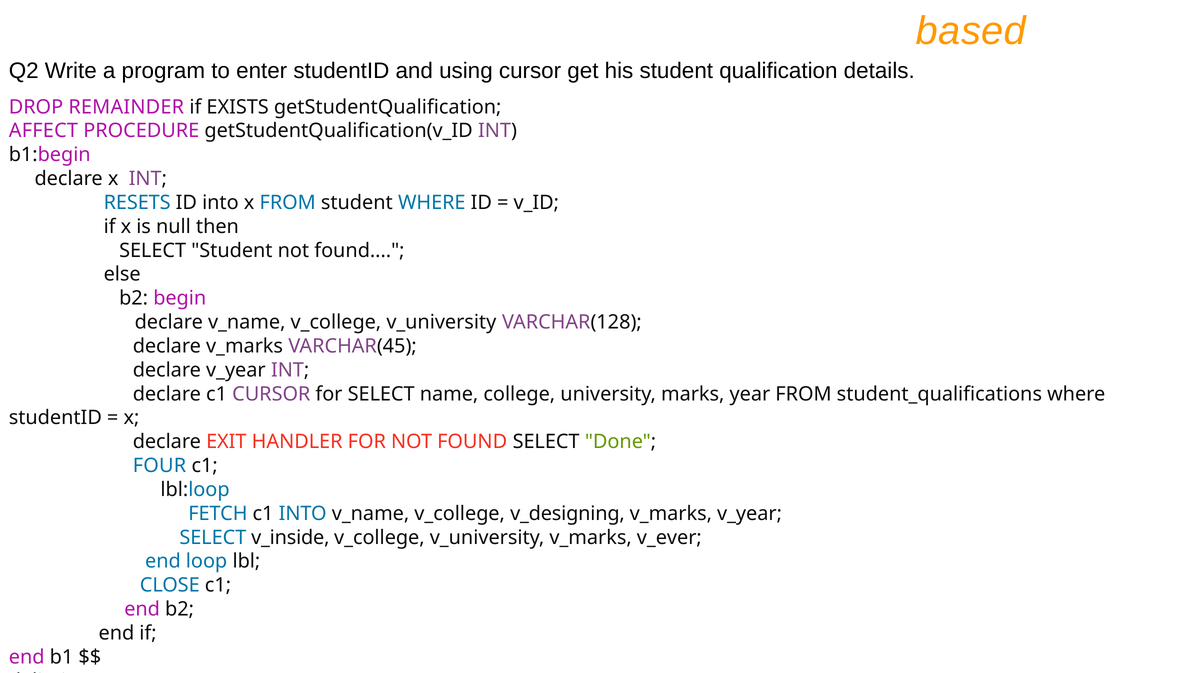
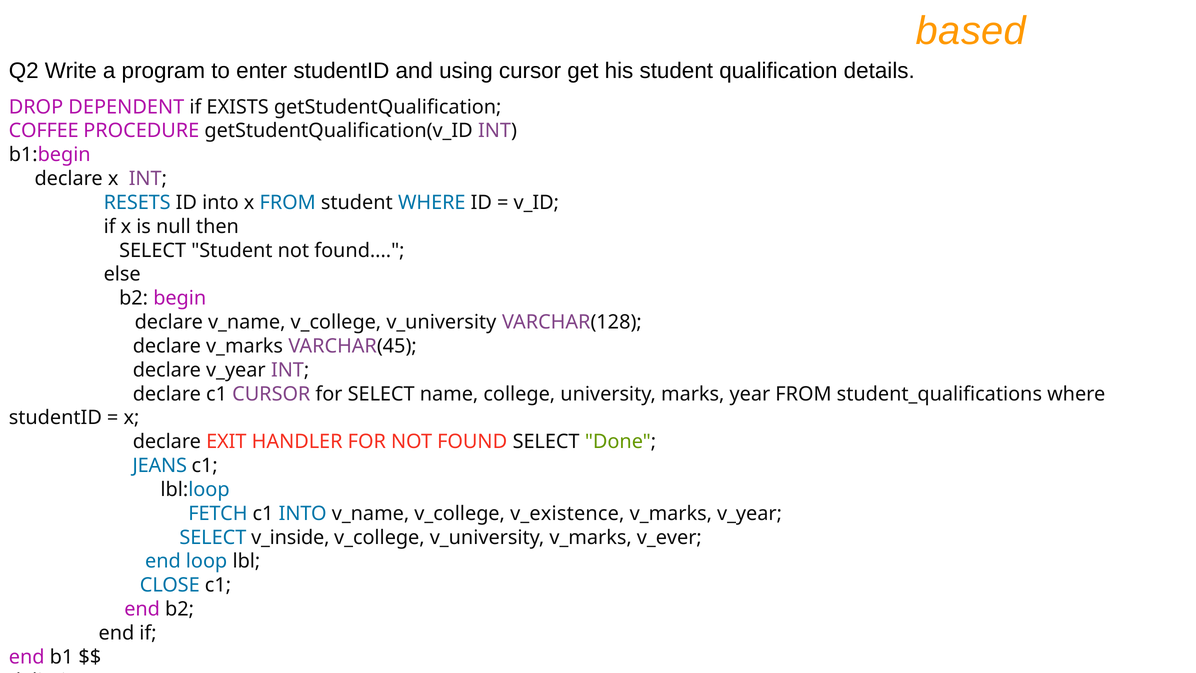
REMAINDER: REMAINDER -> DEPENDENT
AFFECT: AFFECT -> COFFEE
FOUR: FOUR -> JEANS
v_designing: v_designing -> v_existence
